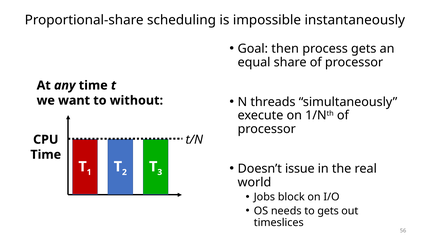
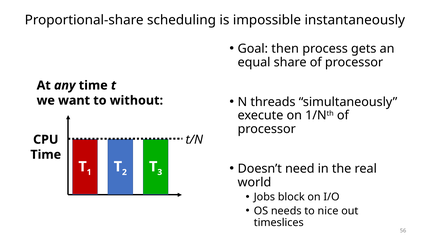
issue: issue -> need
to gets: gets -> nice
